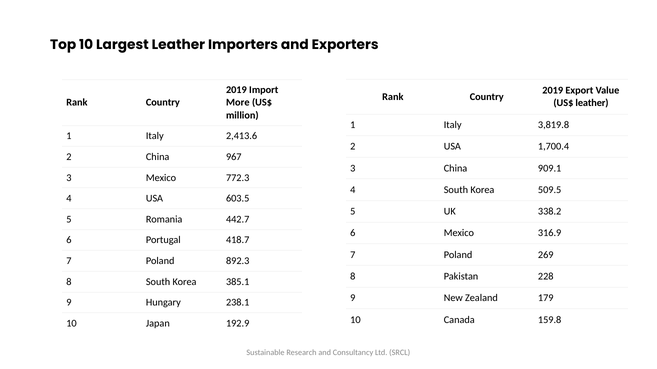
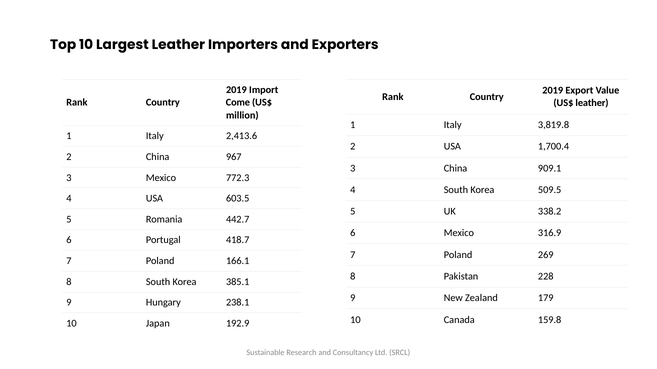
More: More -> Come
892.3: 892.3 -> 166.1
